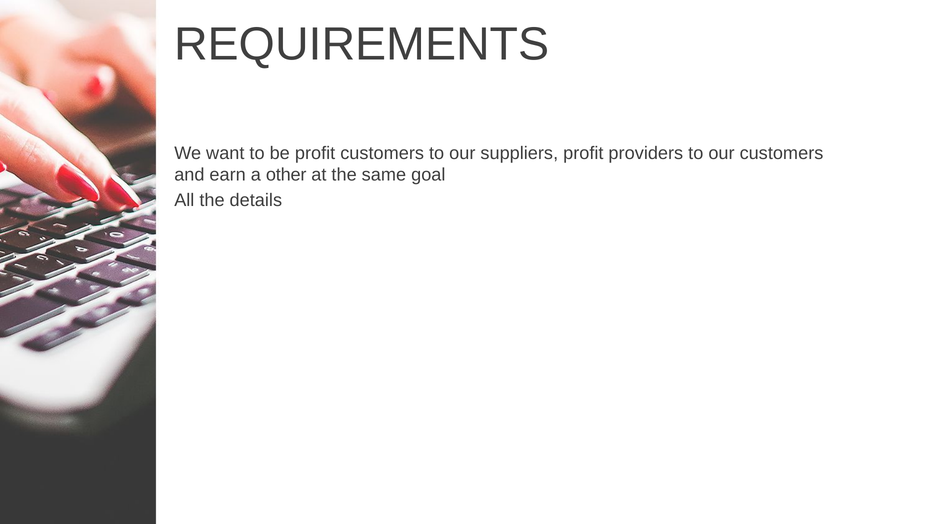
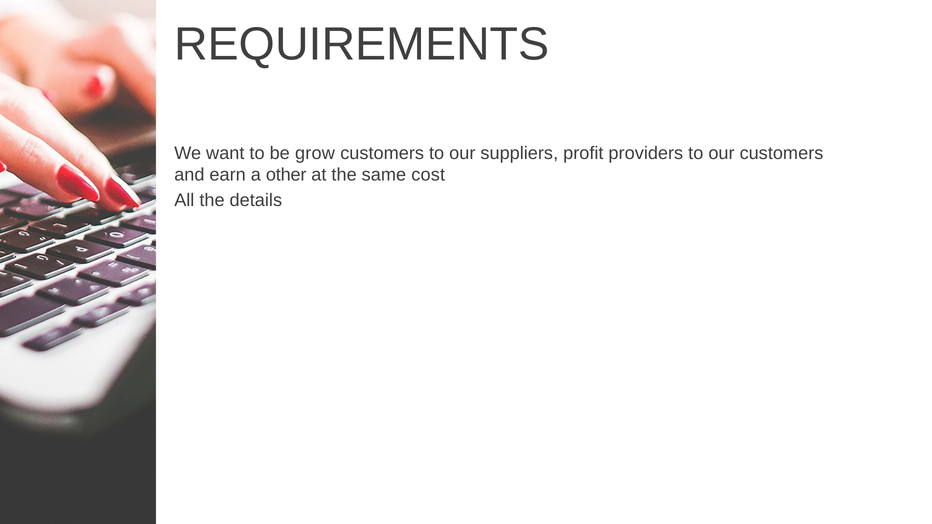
be profit: profit -> grow
goal: goal -> cost
